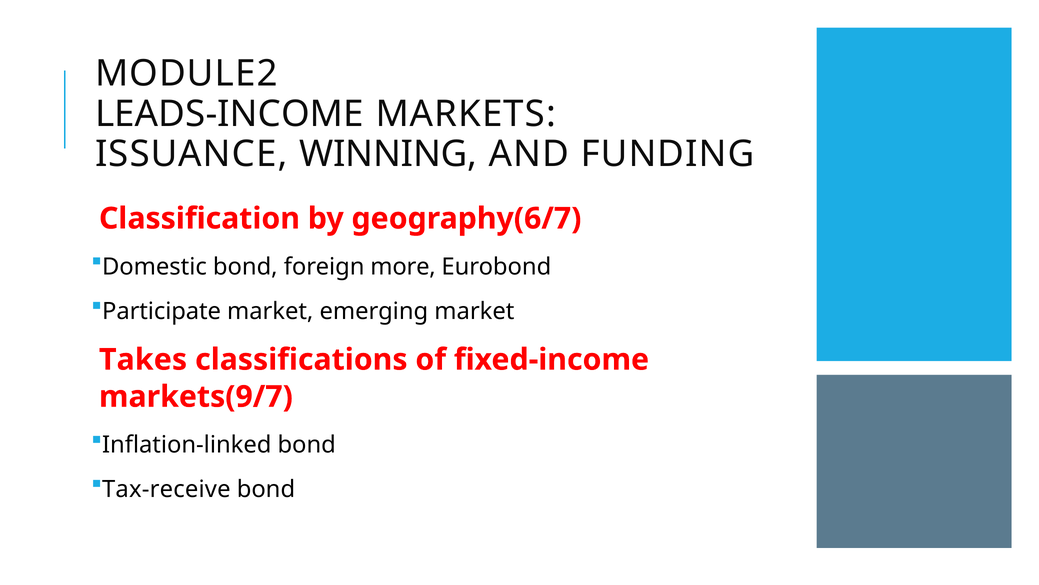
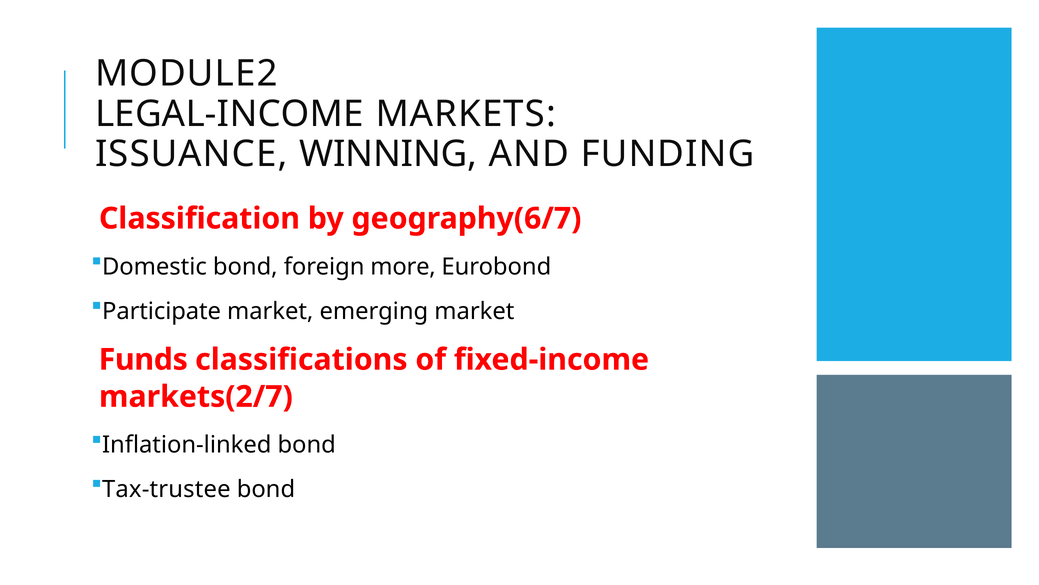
LEADS-INCOME: LEADS-INCOME -> LEGAL-INCOME
Takes: Takes -> Funds
markets(9/7: markets(9/7 -> markets(2/7
Tax-receive: Tax-receive -> Tax-trustee
